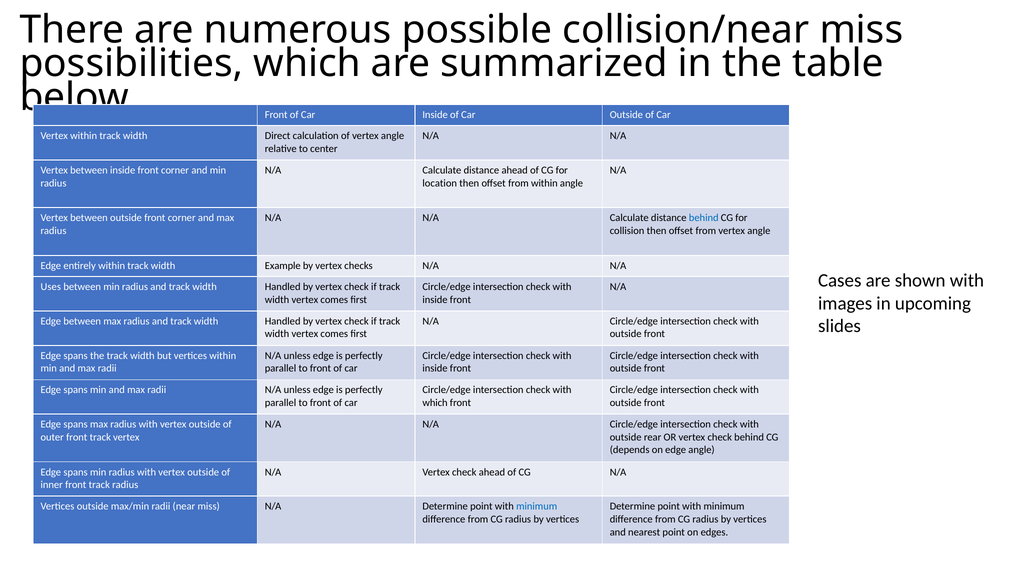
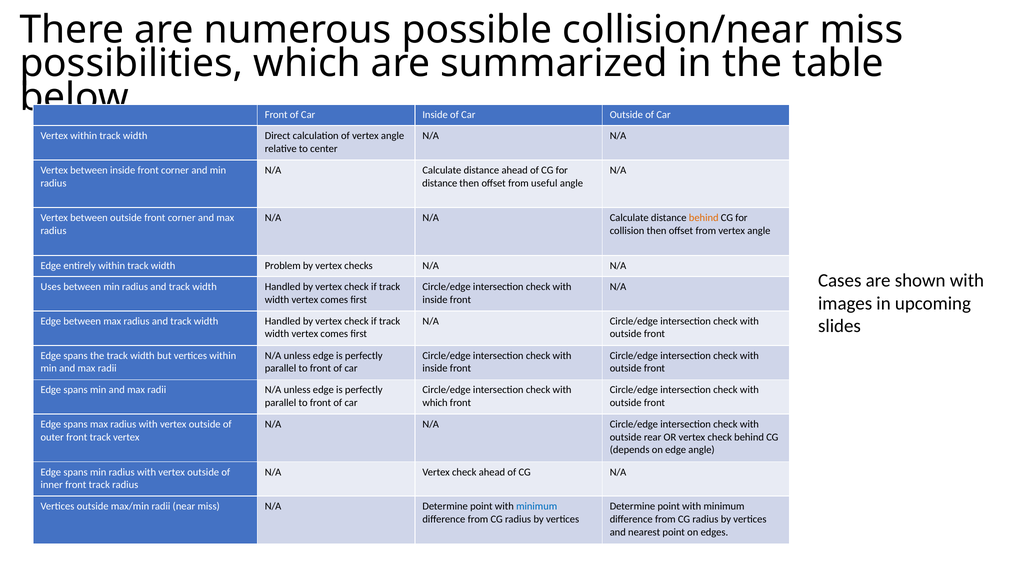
location at (440, 183): location -> distance
from within: within -> useful
behind at (704, 218) colour: blue -> orange
Example: Example -> Problem
